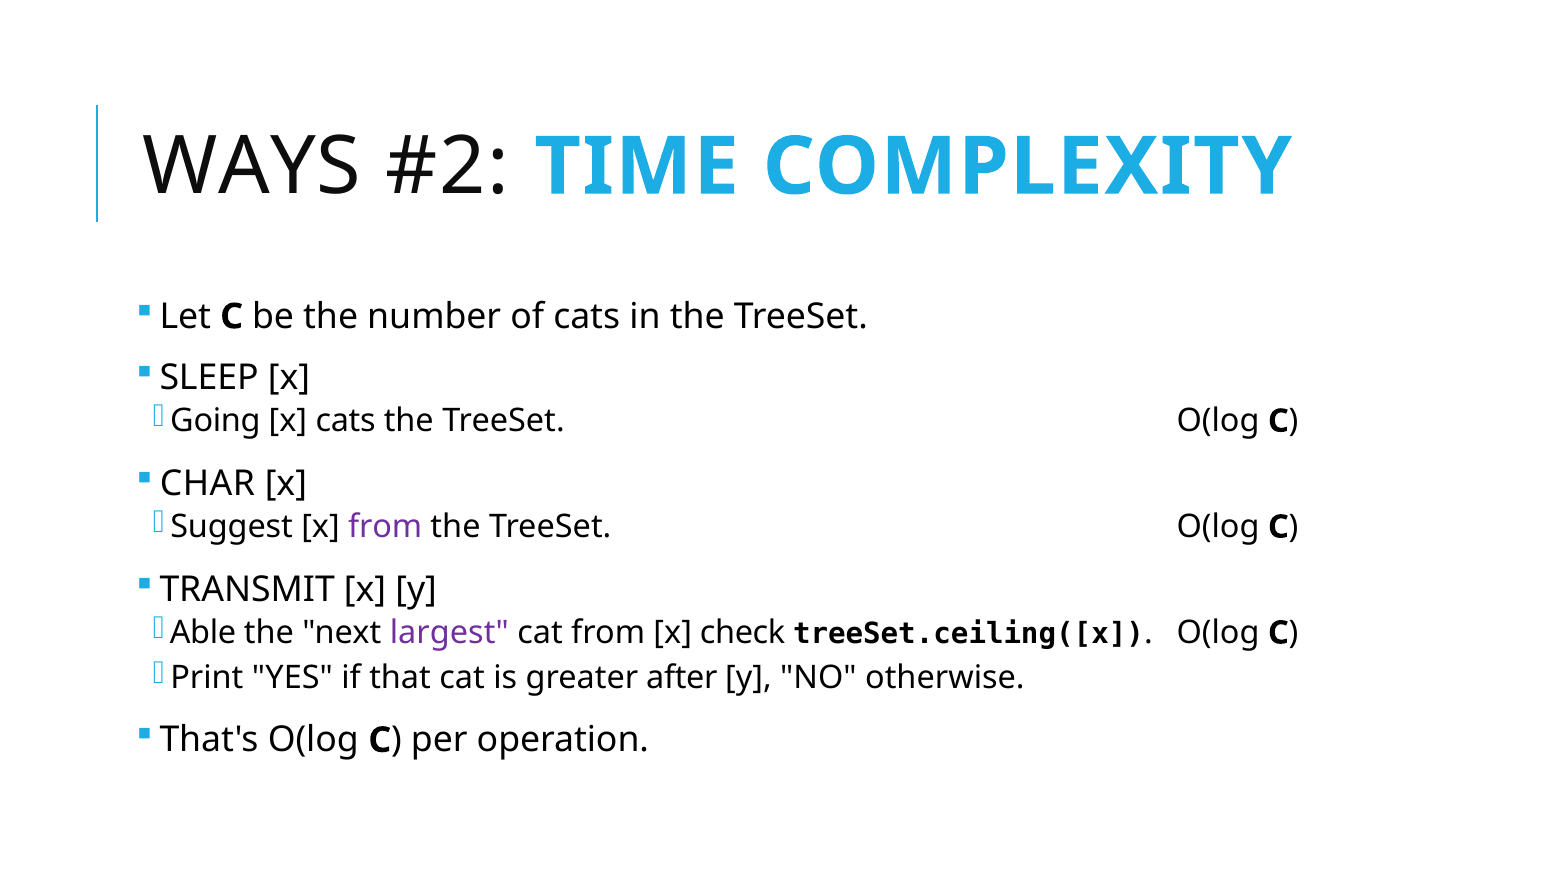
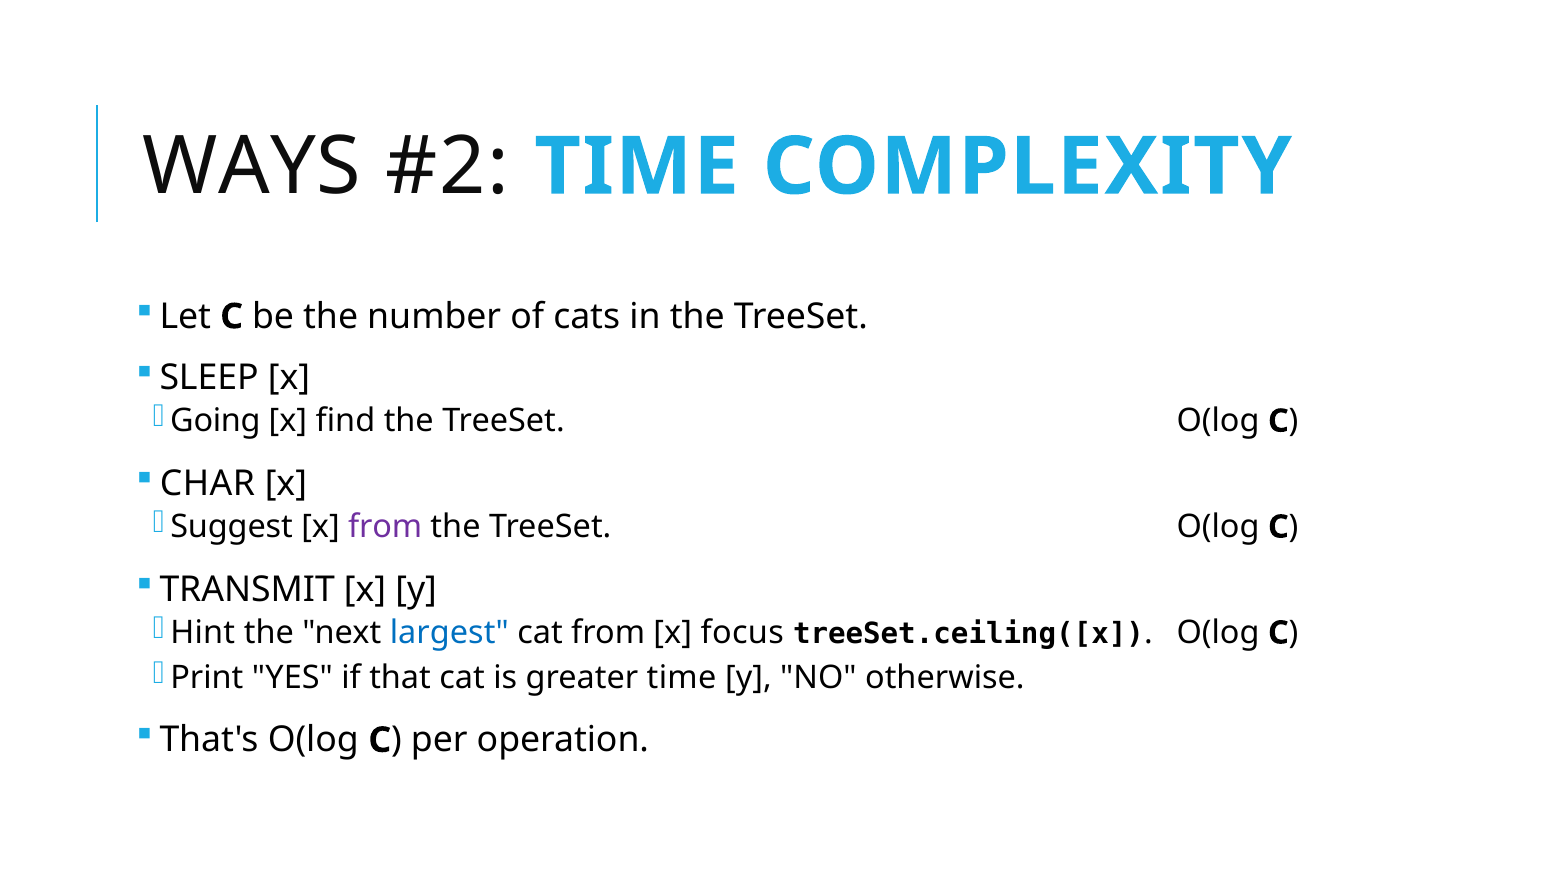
x cats: cats -> find
Able: Able -> Hint
largest colour: purple -> blue
check: check -> focus
greater after: after -> time
